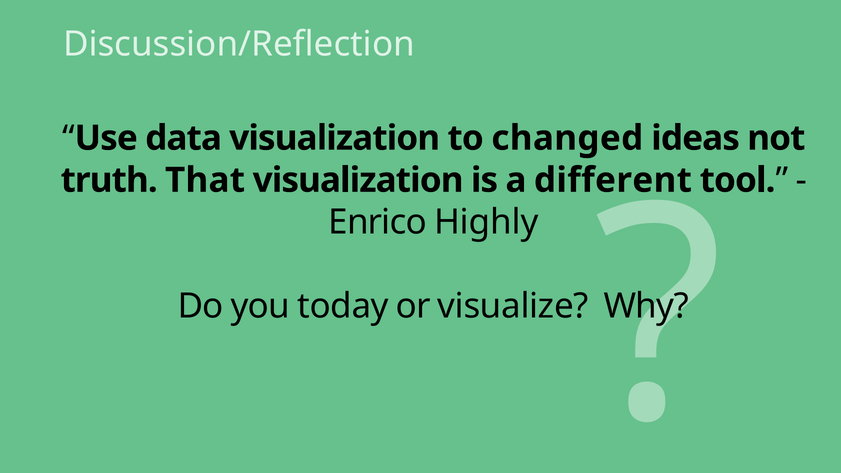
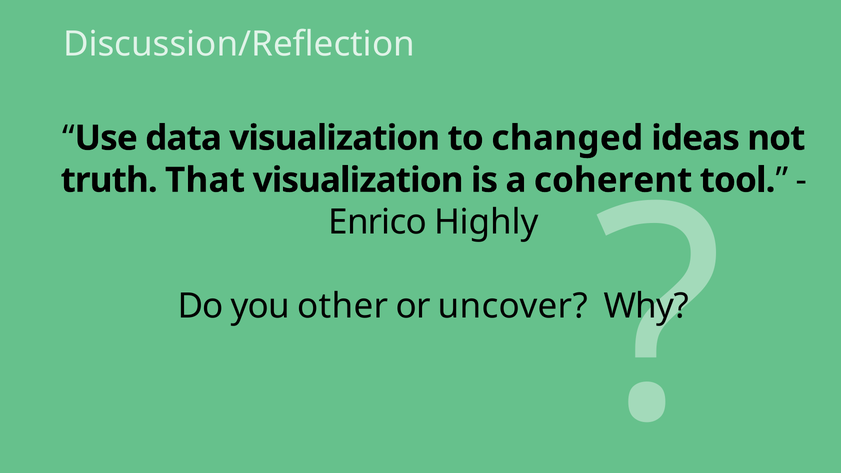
different: different -> coherent
today: today -> other
visualize: visualize -> uncover
